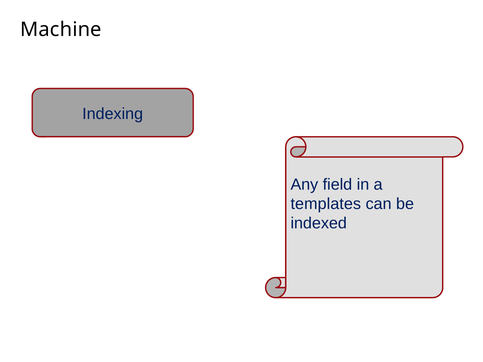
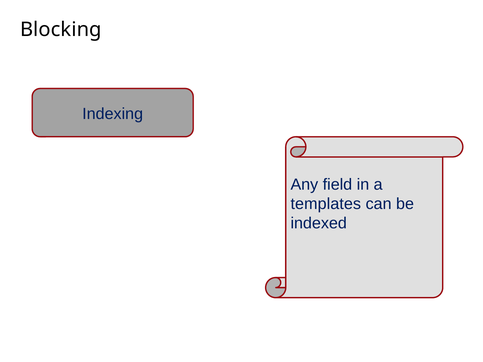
Machine: Machine -> Blocking
